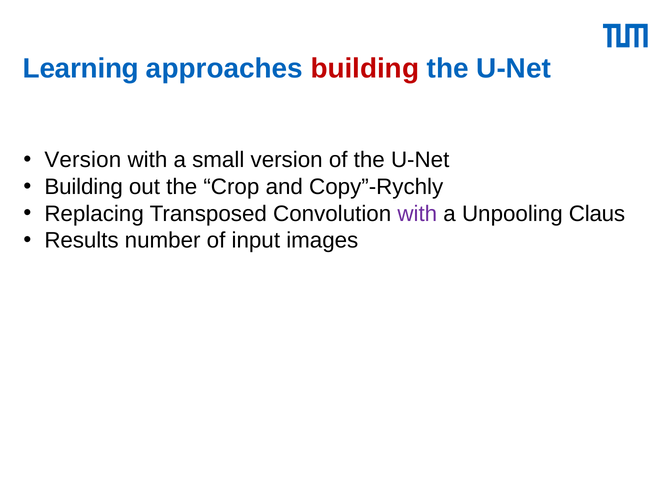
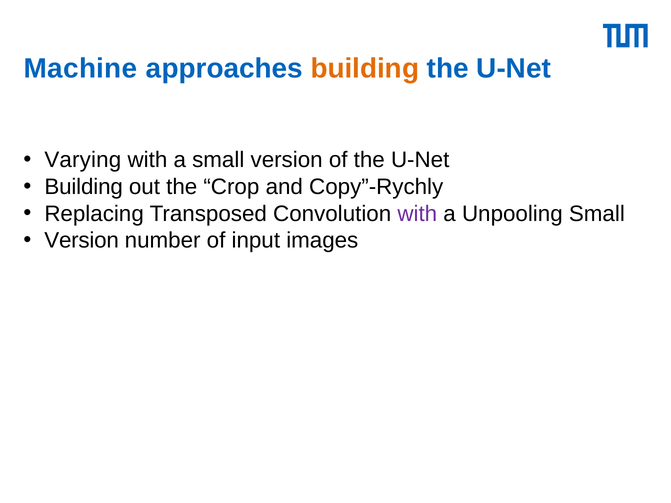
Learning: Learning -> Machine
building at (365, 69) colour: red -> orange
Version at (83, 160): Version -> Varying
Unpooling Claus: Claus -> Small
Results at (81, 241): Results -> Version
